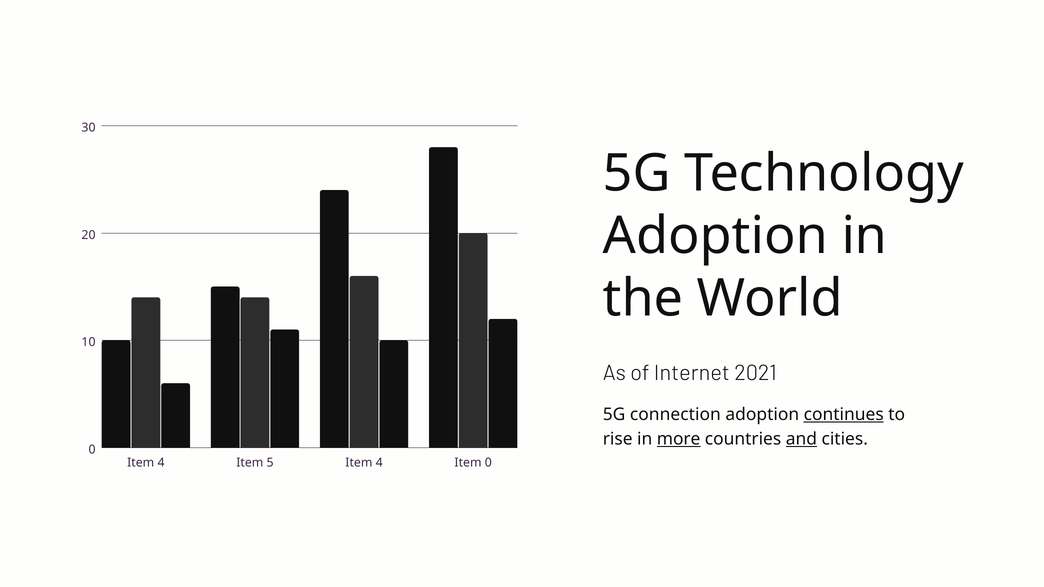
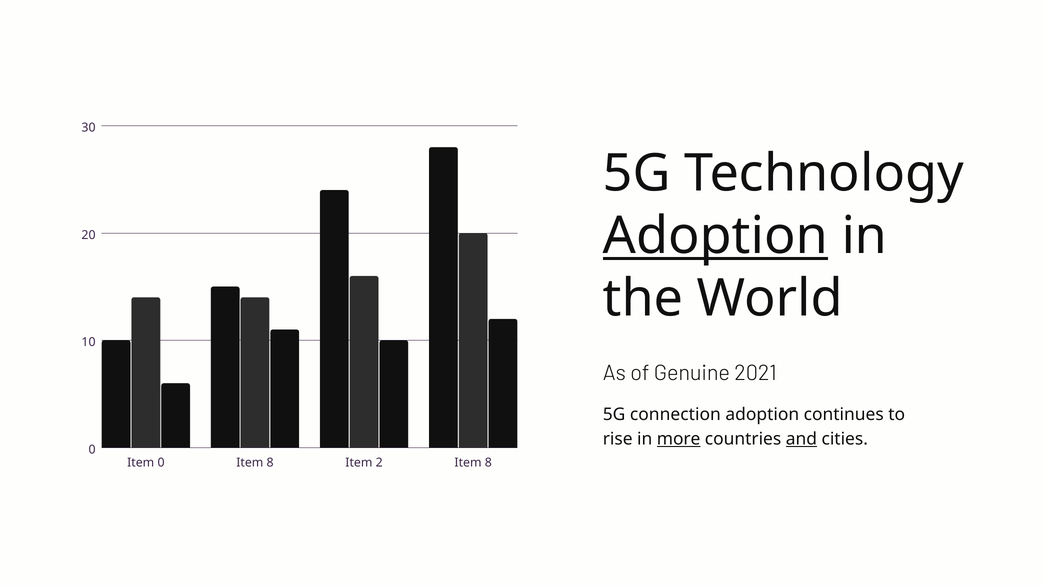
Adoption at (715, 236) underline: none -> present
Internet: Internet -> Genuine
continues underline: present -> none
4 at (161, 463): 4 -> 0
5 at (270, 463): 5 -> 8
4 at (379, 463): 4 -> 2
0 at (488, 463): 0 -> 8
